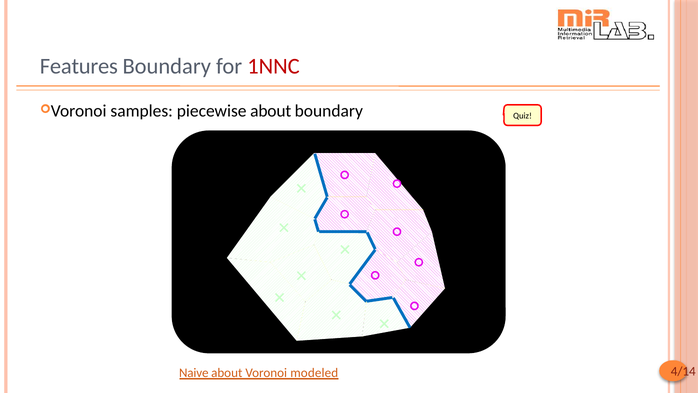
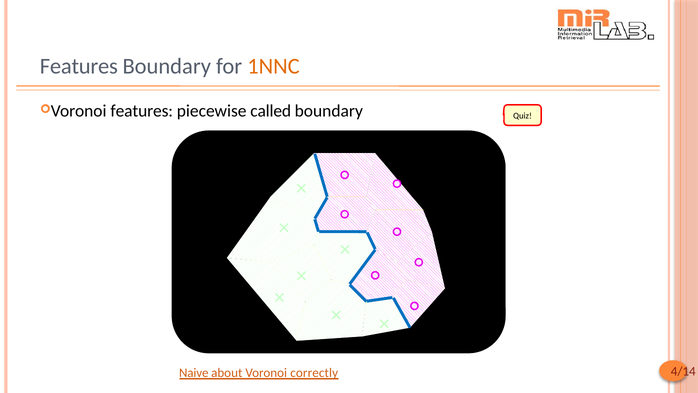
1NNC colour: red -> orange
samples at (142, 111): samples -> features
piecewise about: about -> called
modeled: modeled -> correctly
